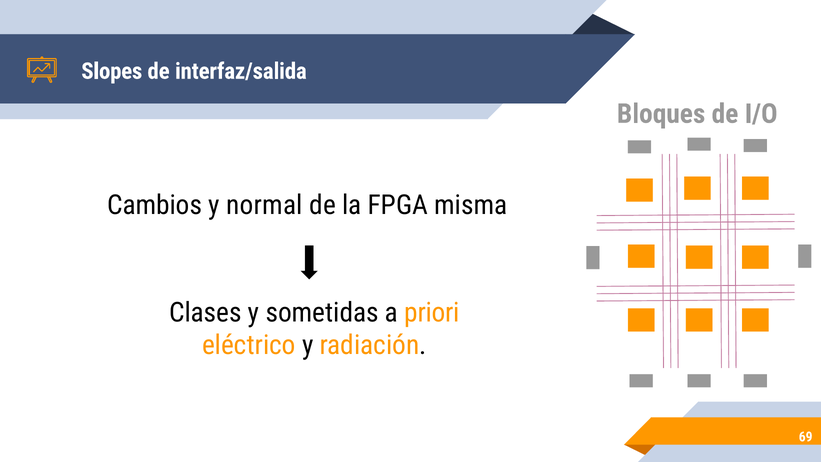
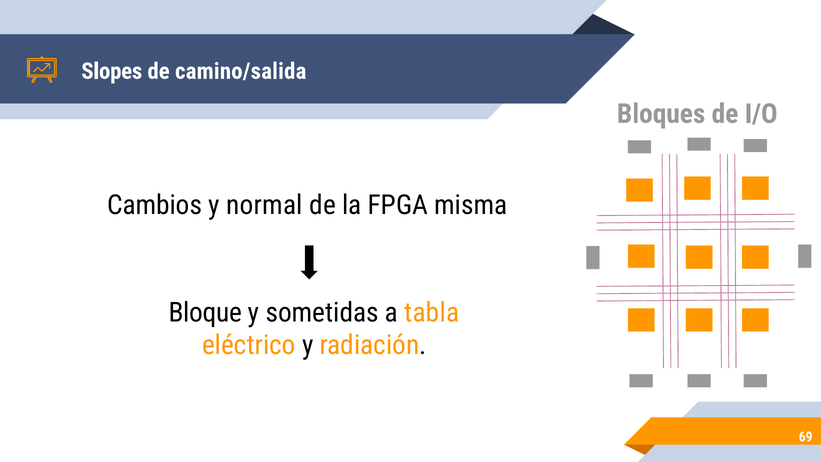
interfaz/salida: interfaz/salida -> camino/salida
Clases: Clases -> Bloque
priori: priori -> tabla
